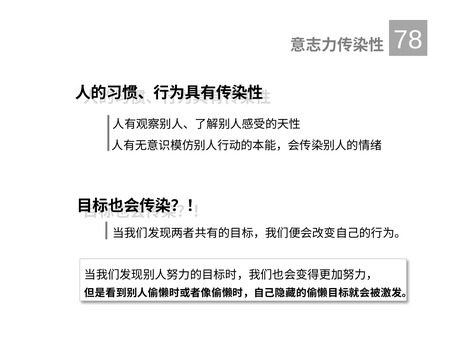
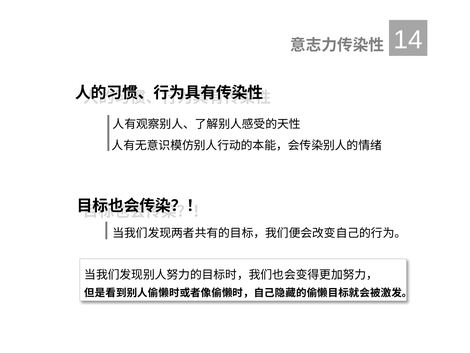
78: 78 -> 14
